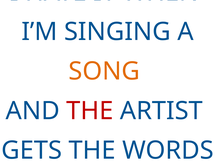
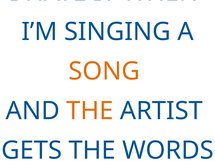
THE at (90, 111) colour: red -> orange
